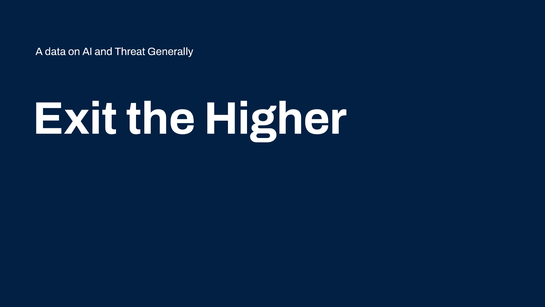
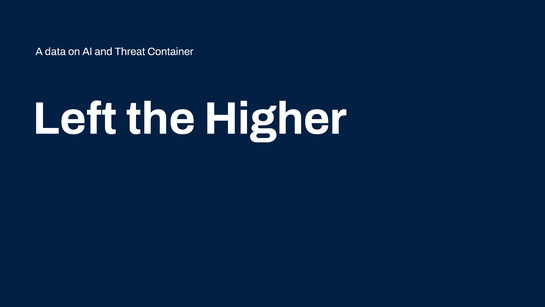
Generally: Generally -> Container
Exit: Exit -> Left
